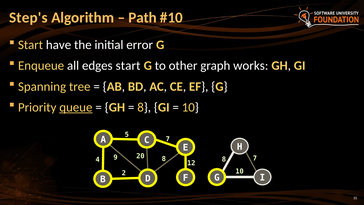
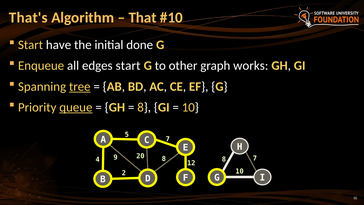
Step's: Step's -> That's
Path: Path -> That
error: error -> done
tree underline: none -> present
